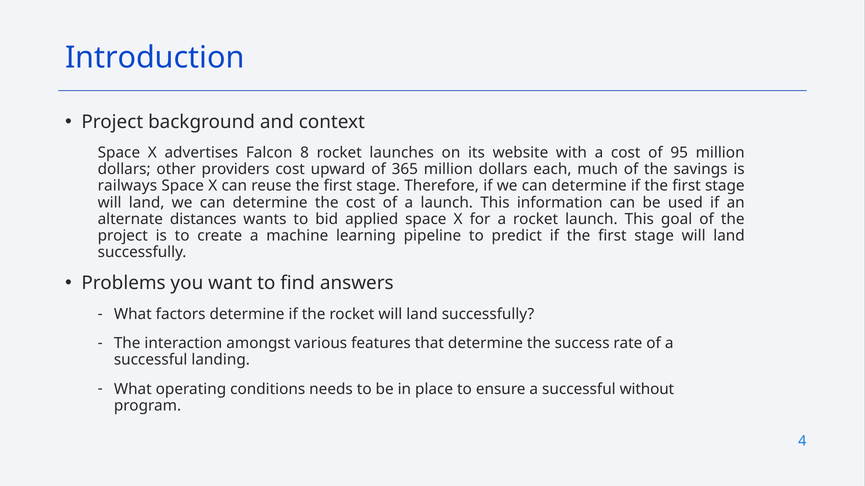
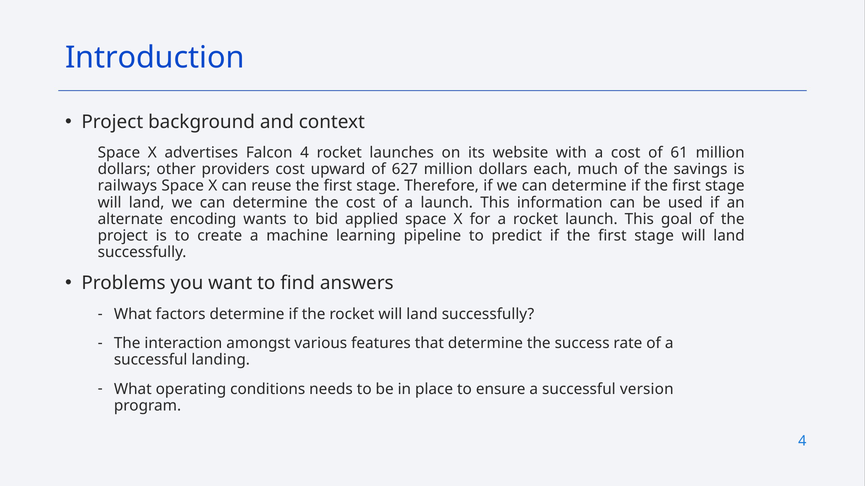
Falcon 8: 8 -> 4
95: 95 -> 61
365: 365 -> 627
distances: distances -> encoding
without: without -> version
